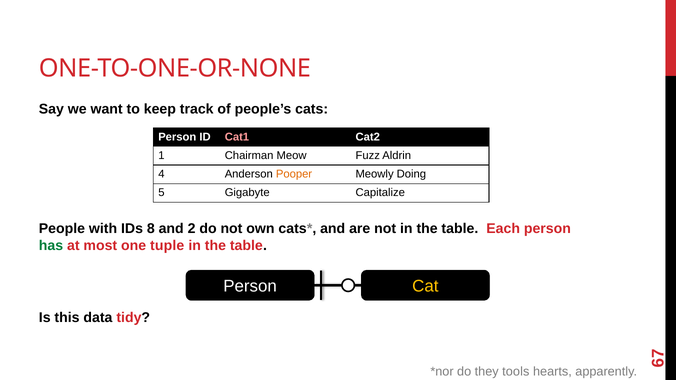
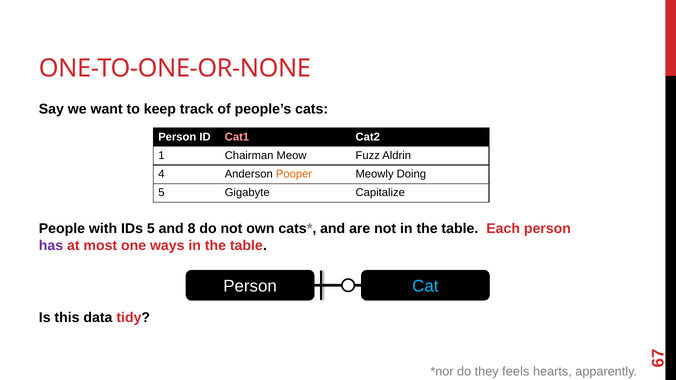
IDs 8: 8 -> 5
2: 2 -> 8
has colour: green -> purple
tuple: tuple -> ways
Cat colour: yellow -> light blue
tools: tools -> feels
